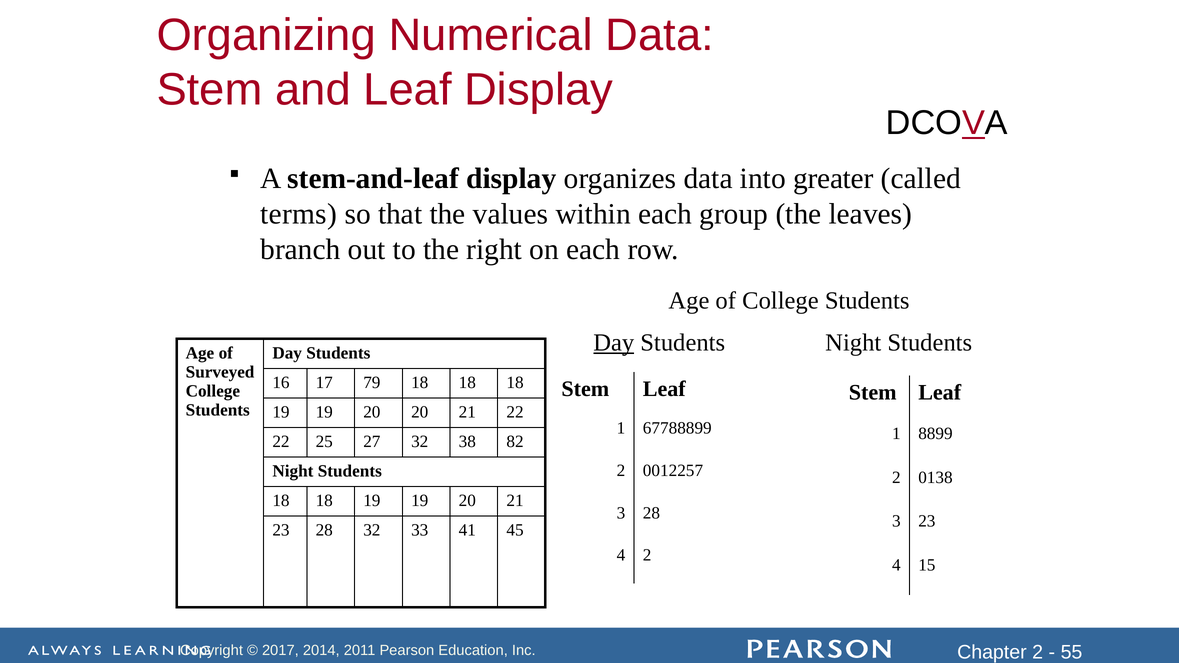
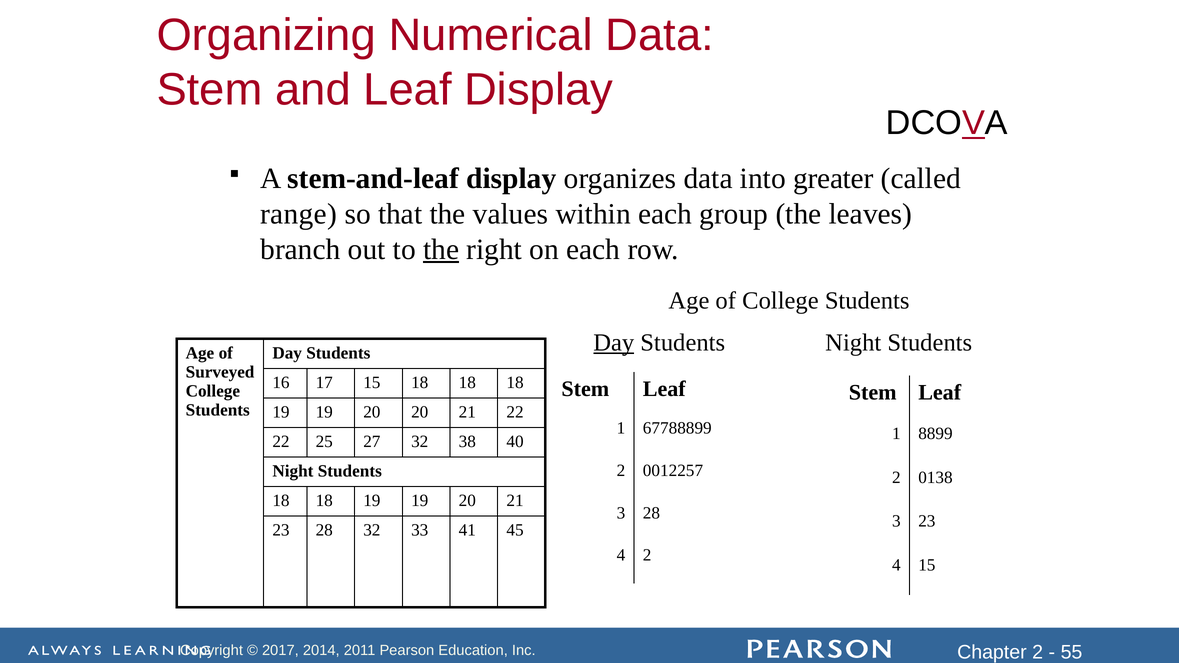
terms: terms -> range
the at (441, 249) underline: none -> present
17 79: 79 -> 15
82: 82 -> 40
